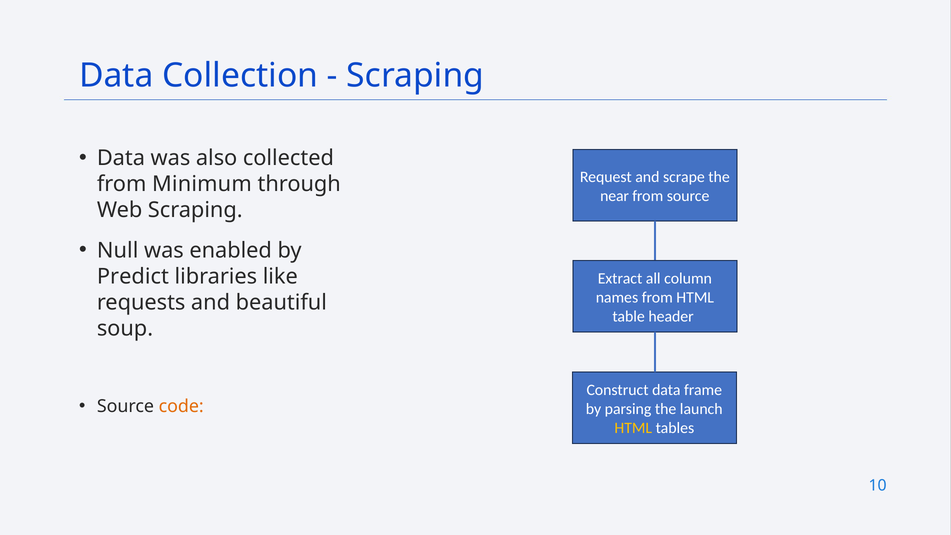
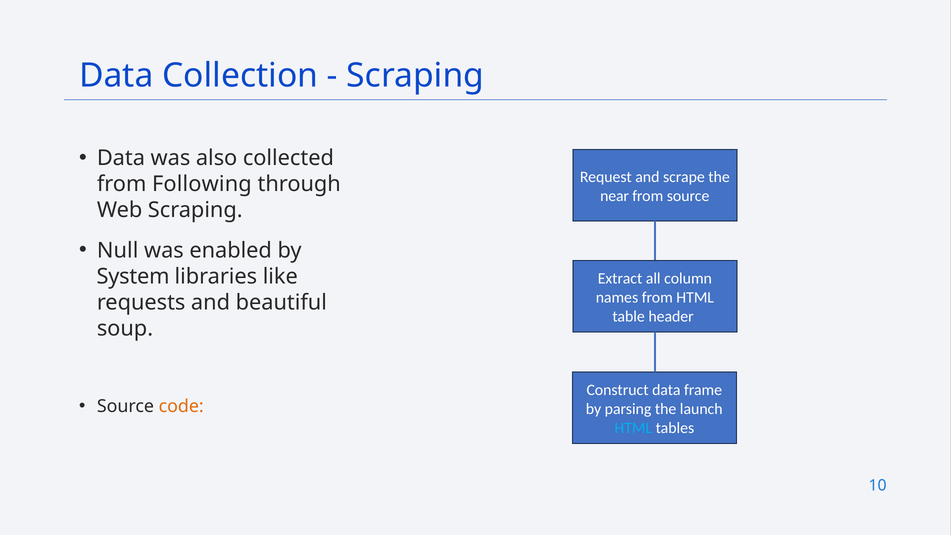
Minimum: Minimum -> Following
Predict: Predict -> System
HTML at (633, 428) colour: yellow -> light blue
